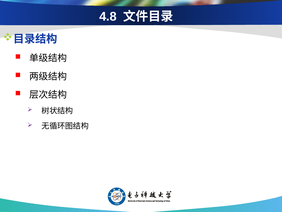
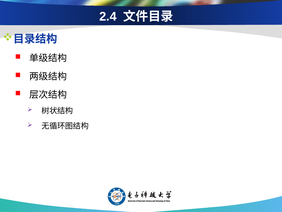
4.8: 4.8 -> 2.4
